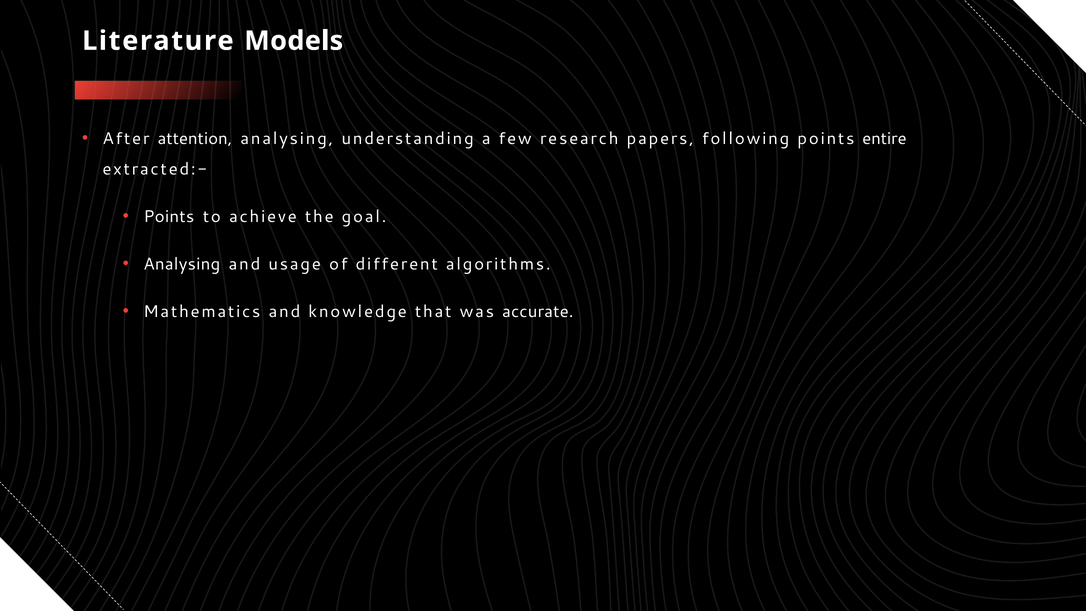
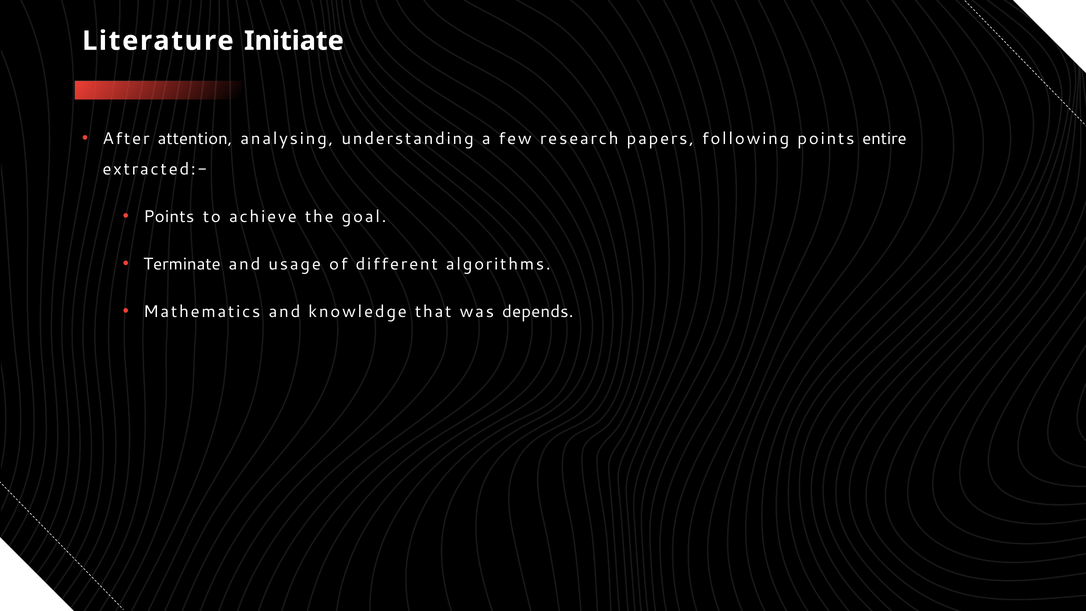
Models: Models -> Initiate
Analysing at (182, 264): Analysing -> Terminate
accurate: accurate -> depends
